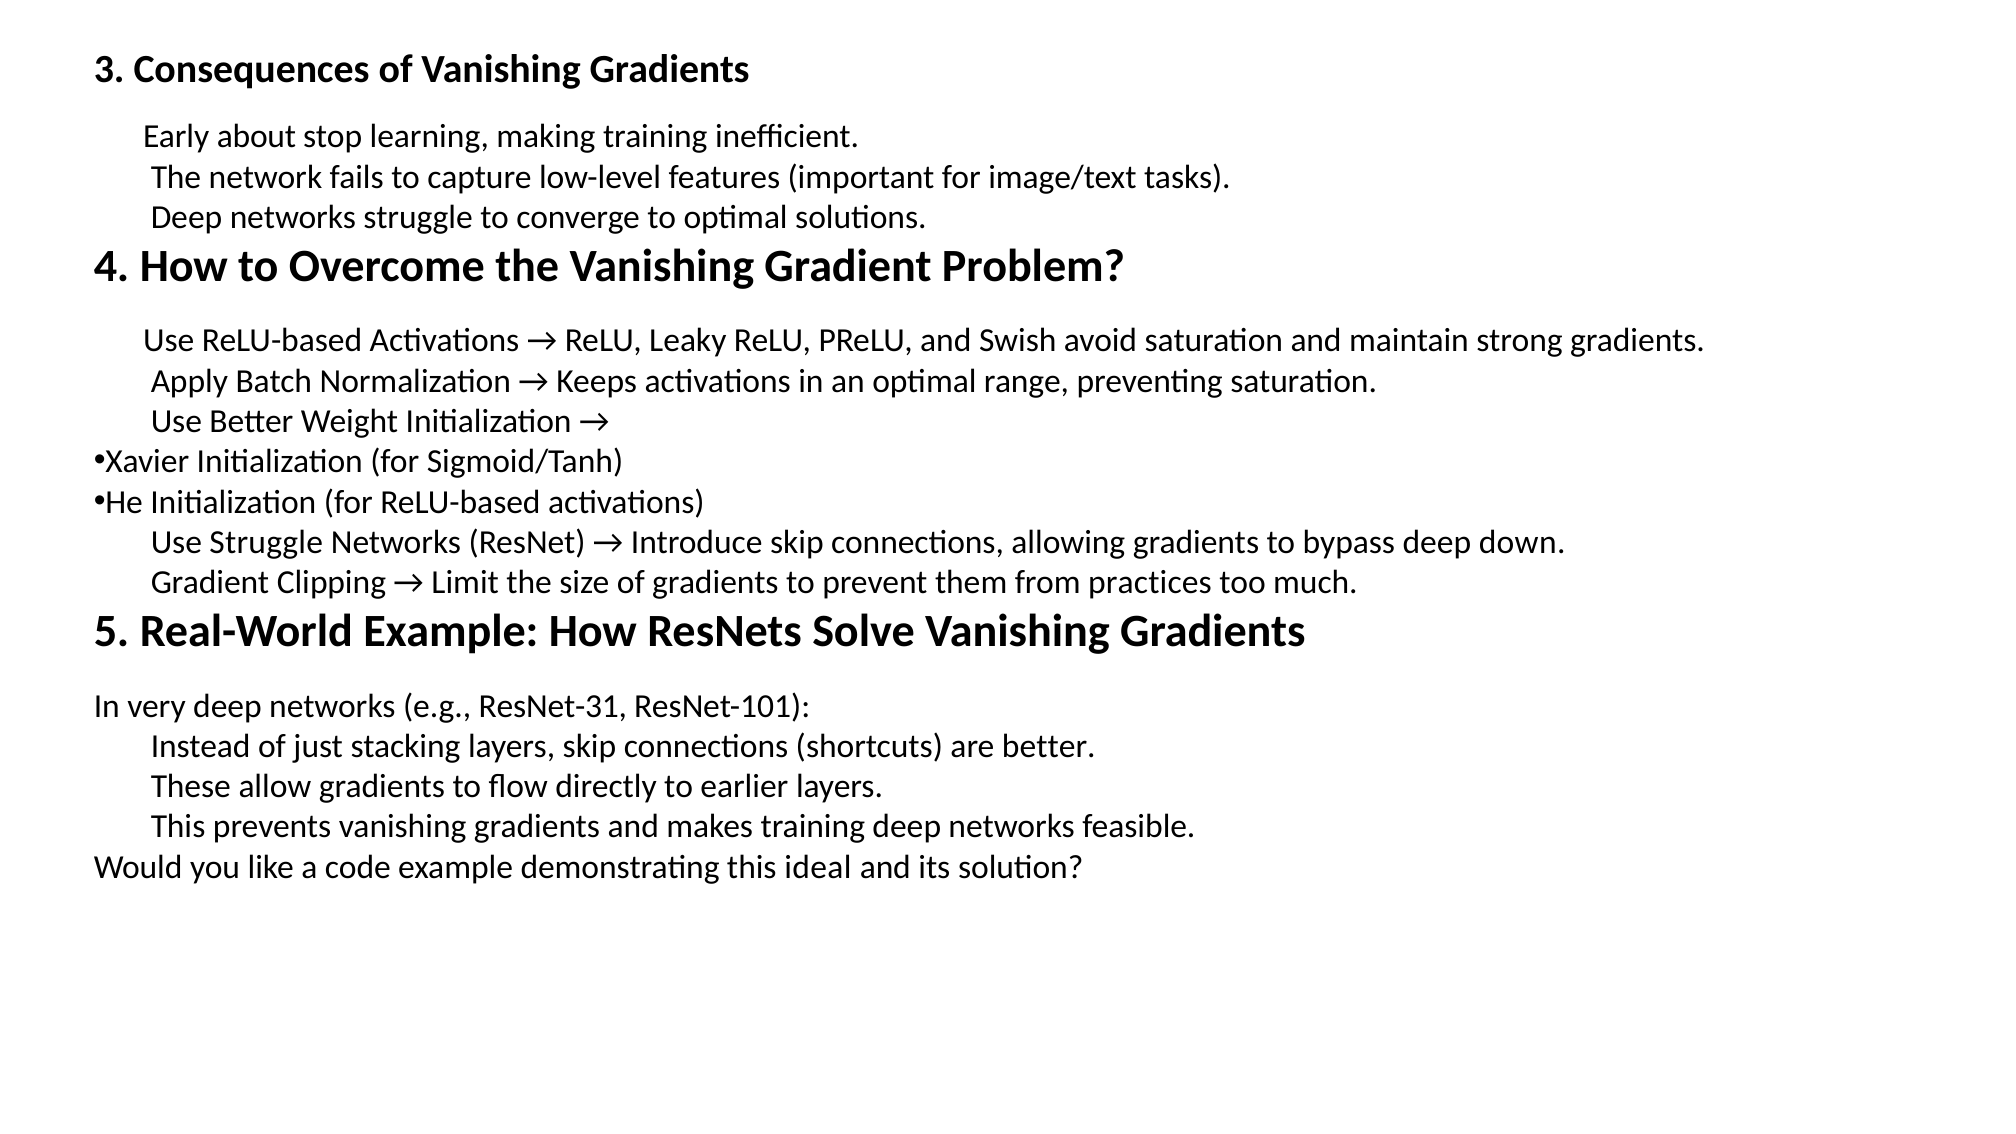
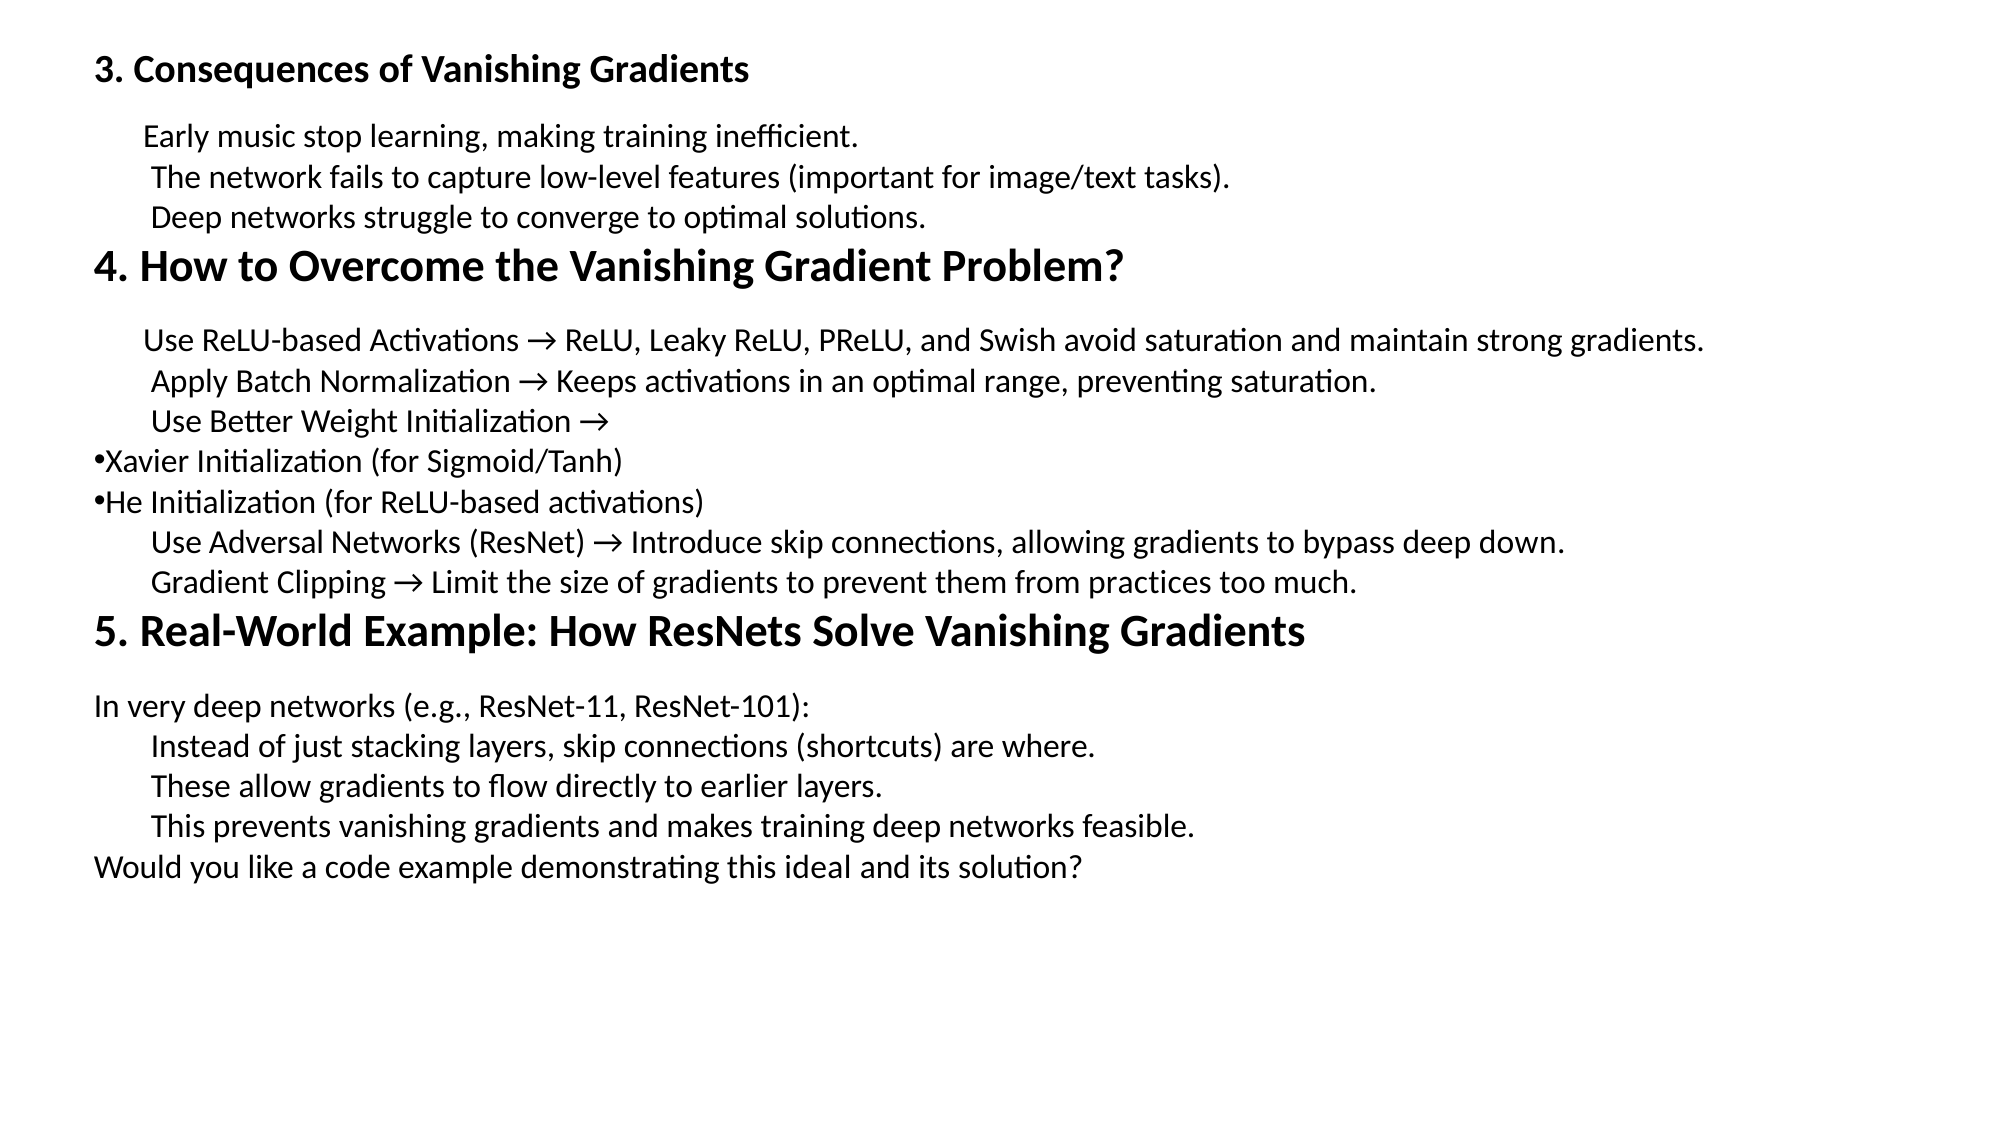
about: about -> music
Struggle at (266, 542): Struggle -> Adversal
ResNet-31: ResNet-31 -> ResNet-11
are better: better -> where
